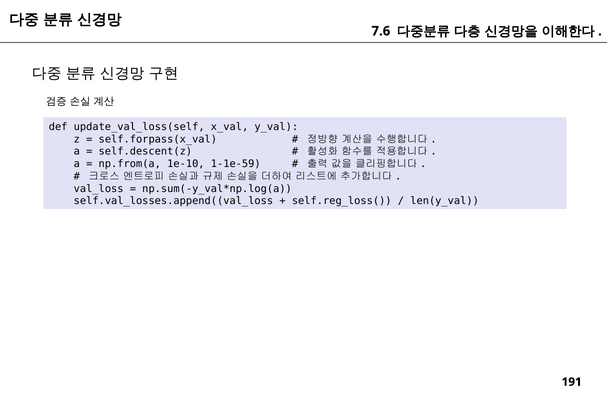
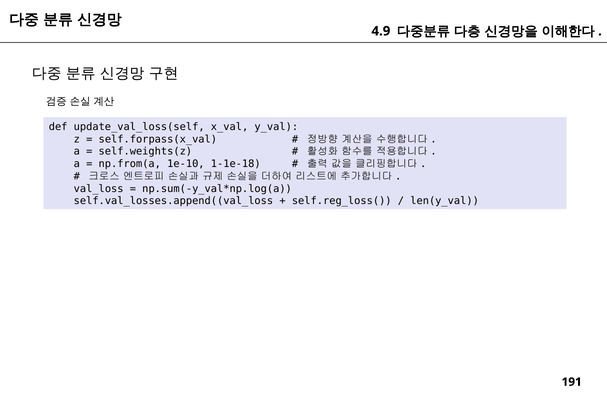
7.6: 7.6 -> 4.9
self.descent(z: self.descent(z -> self.weights(z
1-1e-59: 1-1e-59 -> 1-1e-18
